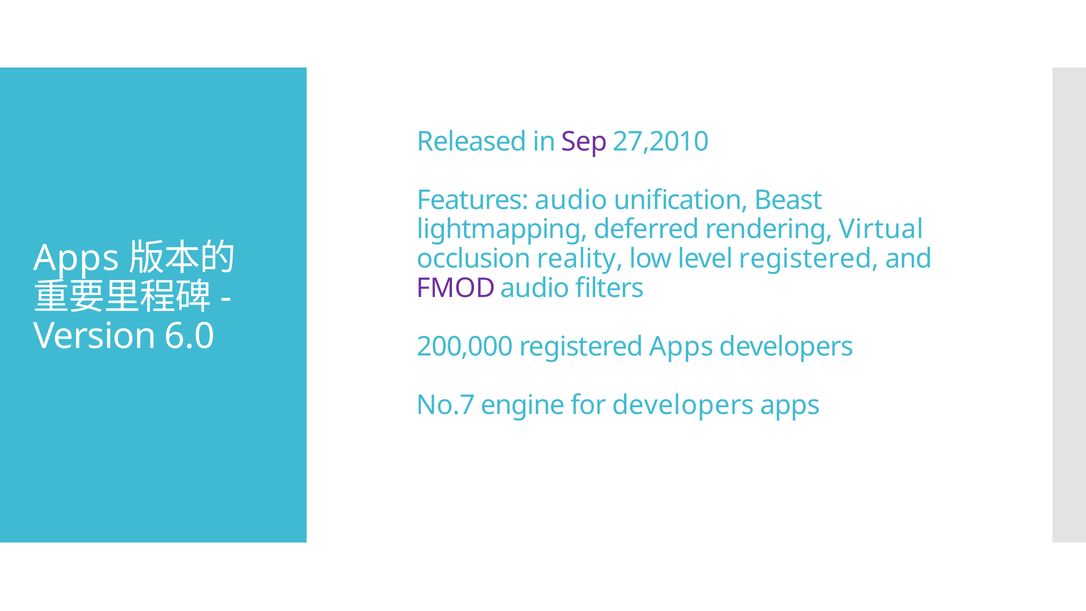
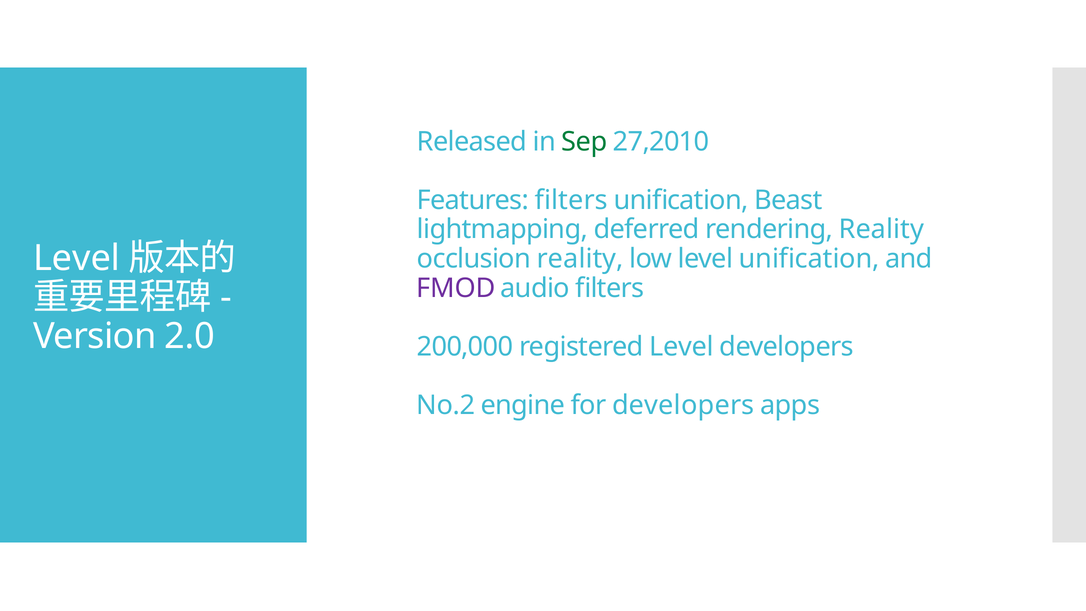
Sep colour: purple -> green
Features audio: audio -> filters
rendering Virtual: Virtual -> Reality
Apps at (76, 258): Apps -> Level
level registered: registered -> unification
6.0: 6.0 -> 2.0
registered Apps: Apps -> Level
No.7: No.7 -> No.2
